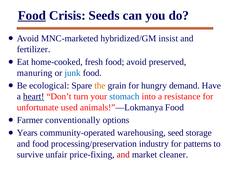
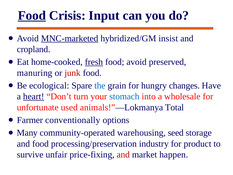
Seeds: Seeds -> Input
MNC-marketed underline: none -> present
fertilizer: fertilizer -> cropland
fresh underline: none -> present
junk colour: blue -> red
the colour: orange -> blue
demand: demand -> changes
resistance: resistance -> wholesale
animals!”—Lokmanya Food: Food -> Total
Years: Years -> Many
patterns: patterns -> product
cleaner: cleaner -> happen
